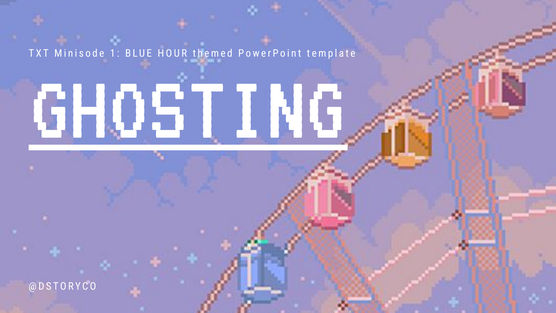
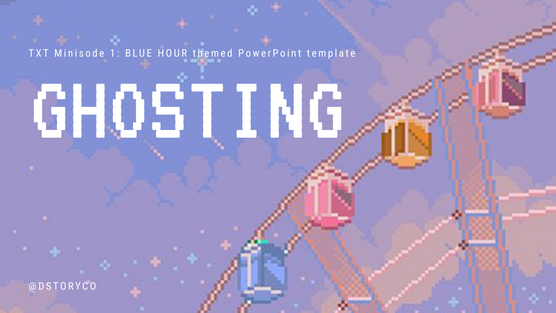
GHOSTING underline: present -> none
